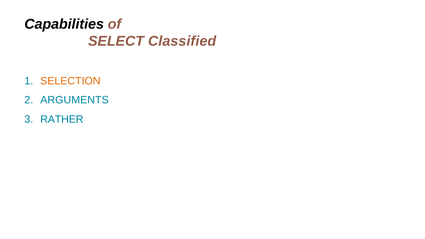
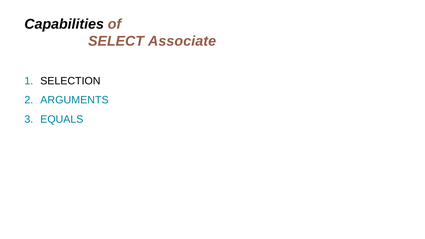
Classified: Classified -> Associate
SELECTION colour: orange -> black
RATHER: RATHER -> EQUALS
